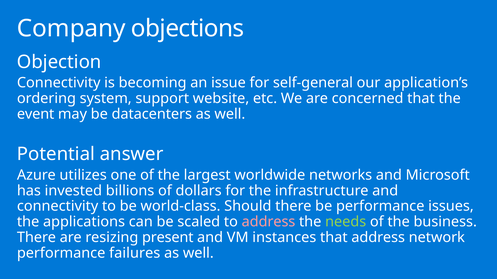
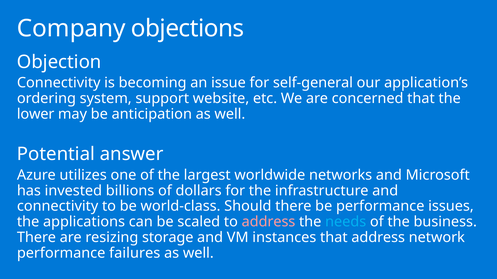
event: event -> lower
datacenters: datacenters -> anticipation
needs colour: light green -> light blue
present: present -> storage
